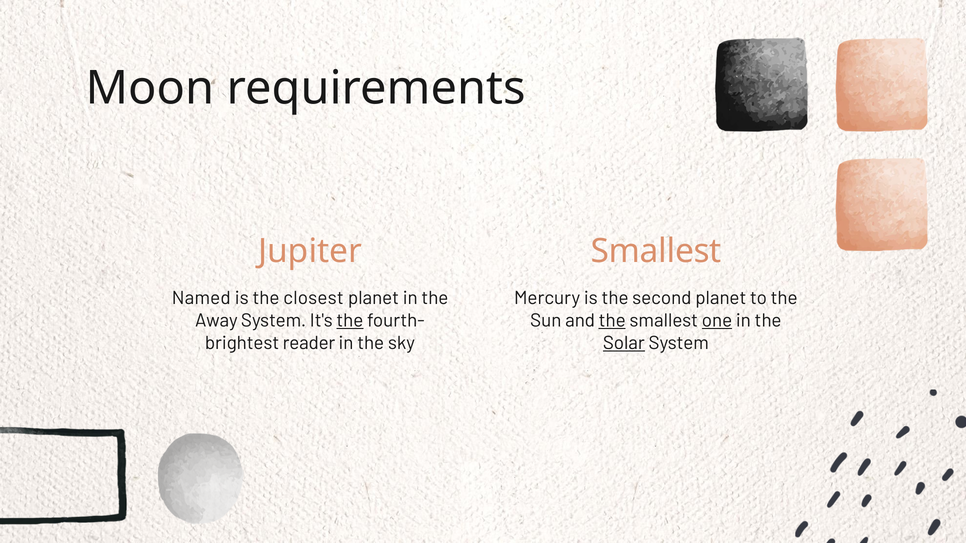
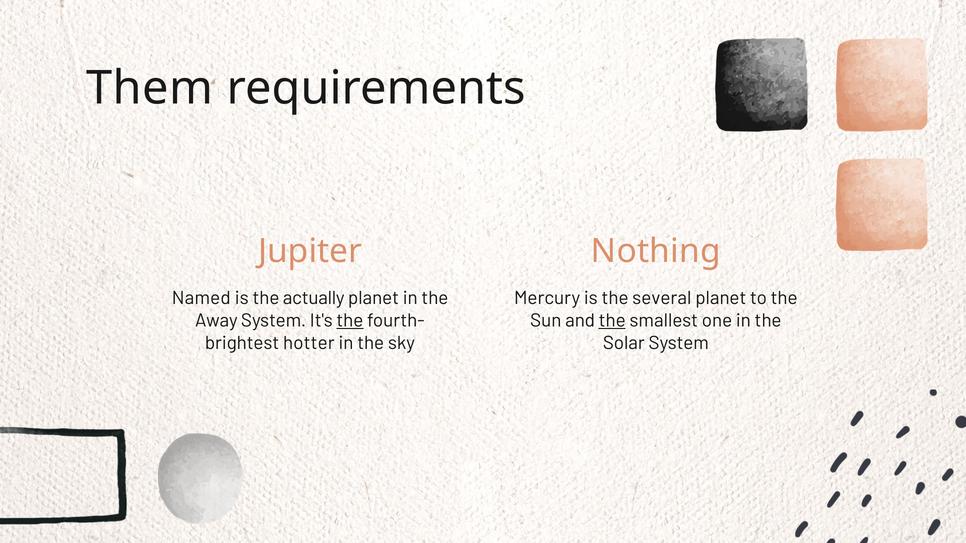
Moon: Moon -> Them
Jupiter Smallest: Smallest -> Nothing
closest: closest -> actually
second: second -> several
one underline: present -> none
reader: reader -> hotter
Solar underline: present -> none
